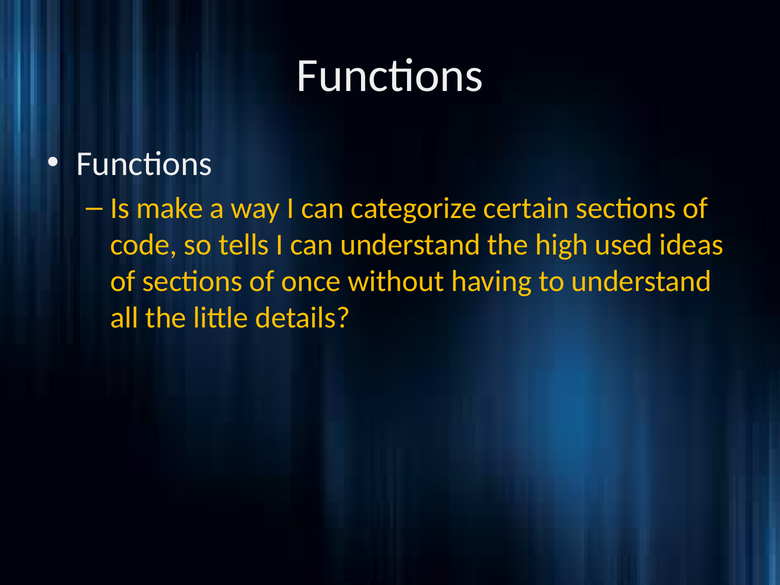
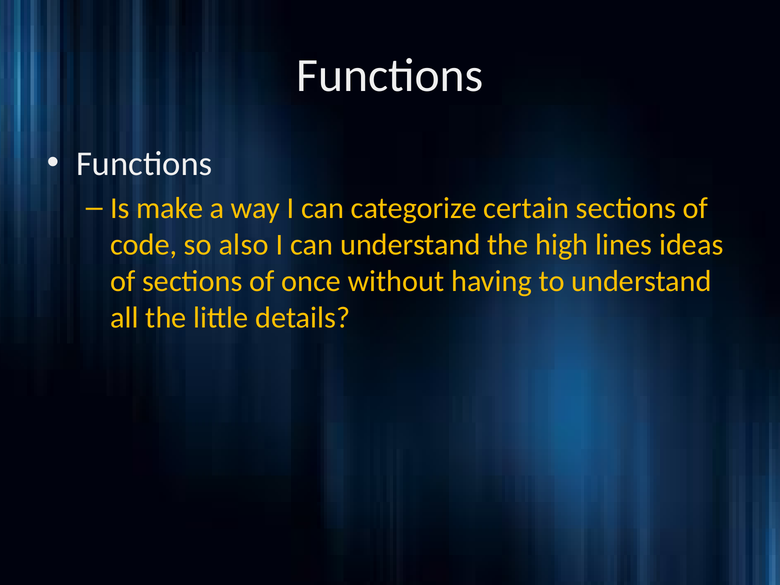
tells: tells -> also
used: used -> lines
